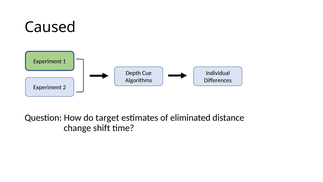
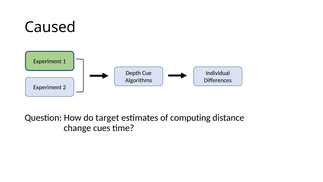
eliminated: eliminated -> computing
shift: shift -> cues
